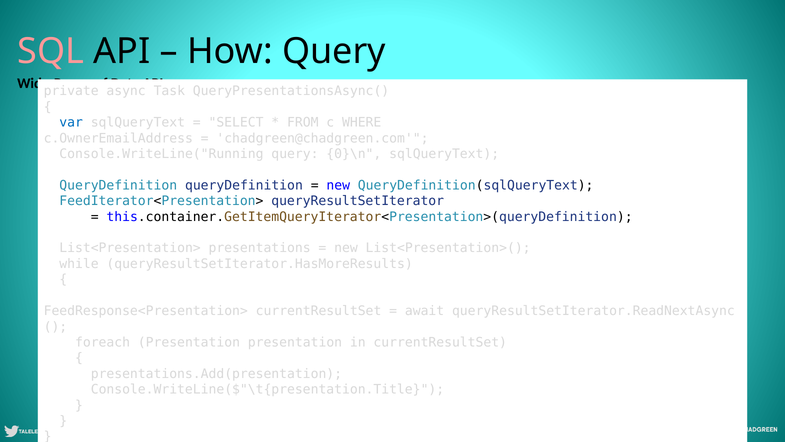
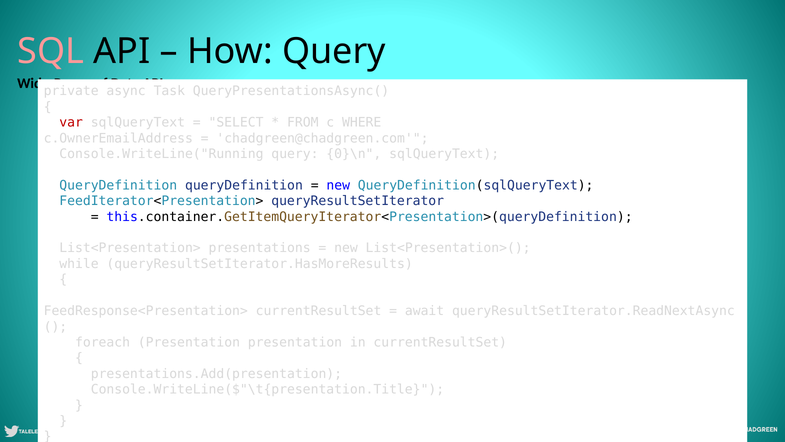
var colour: blue -> red
